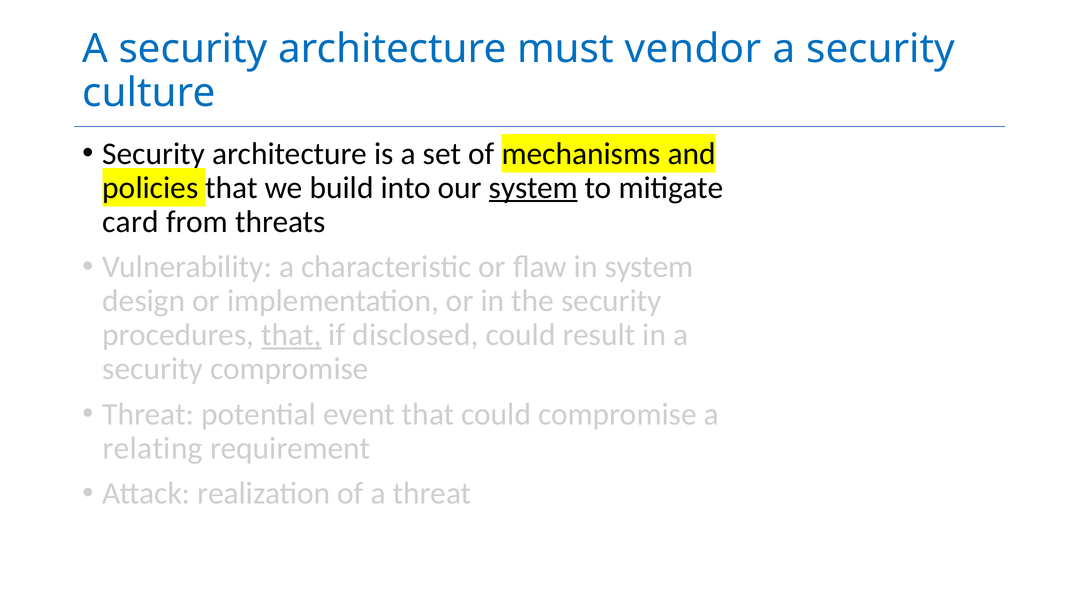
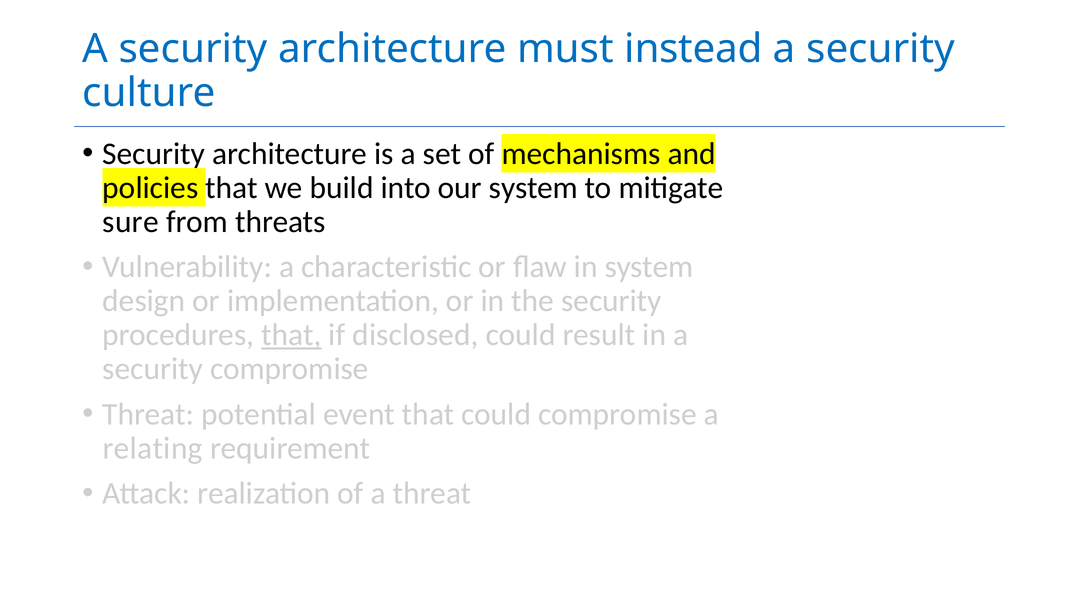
vendor: vendor -> instead
system at (533, 188) underline: present -> none
card: card -> sure
